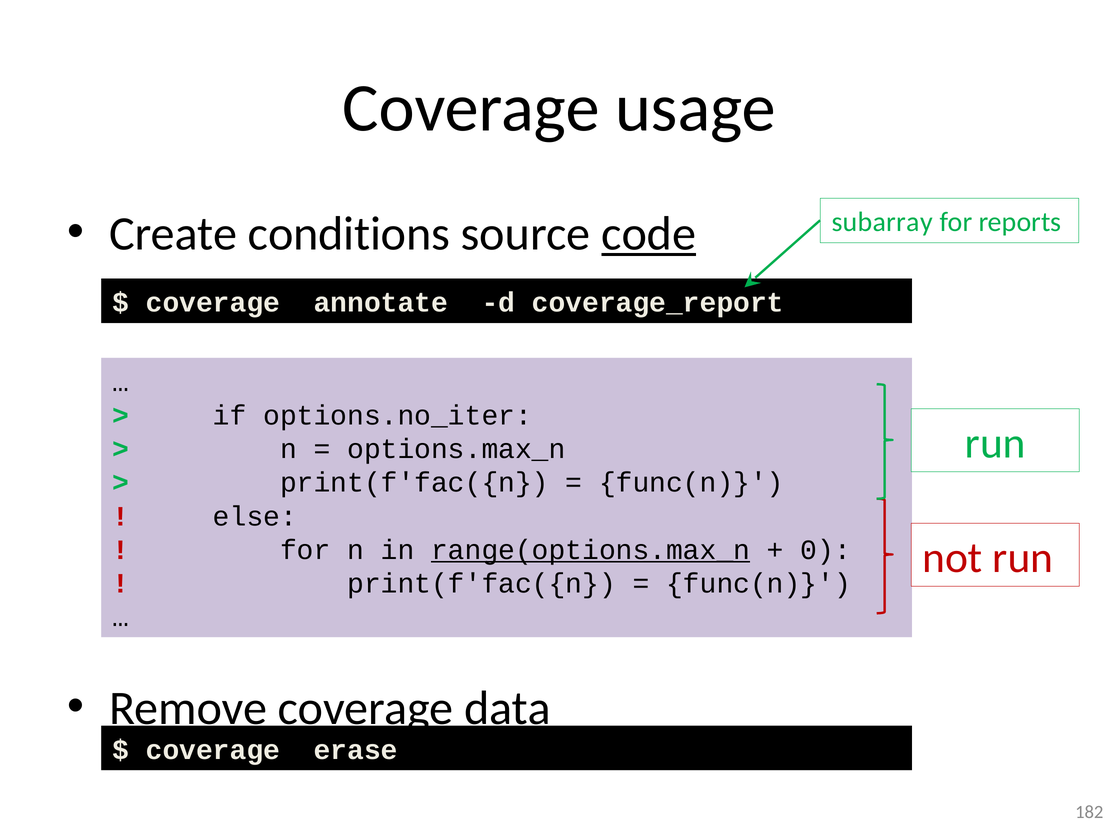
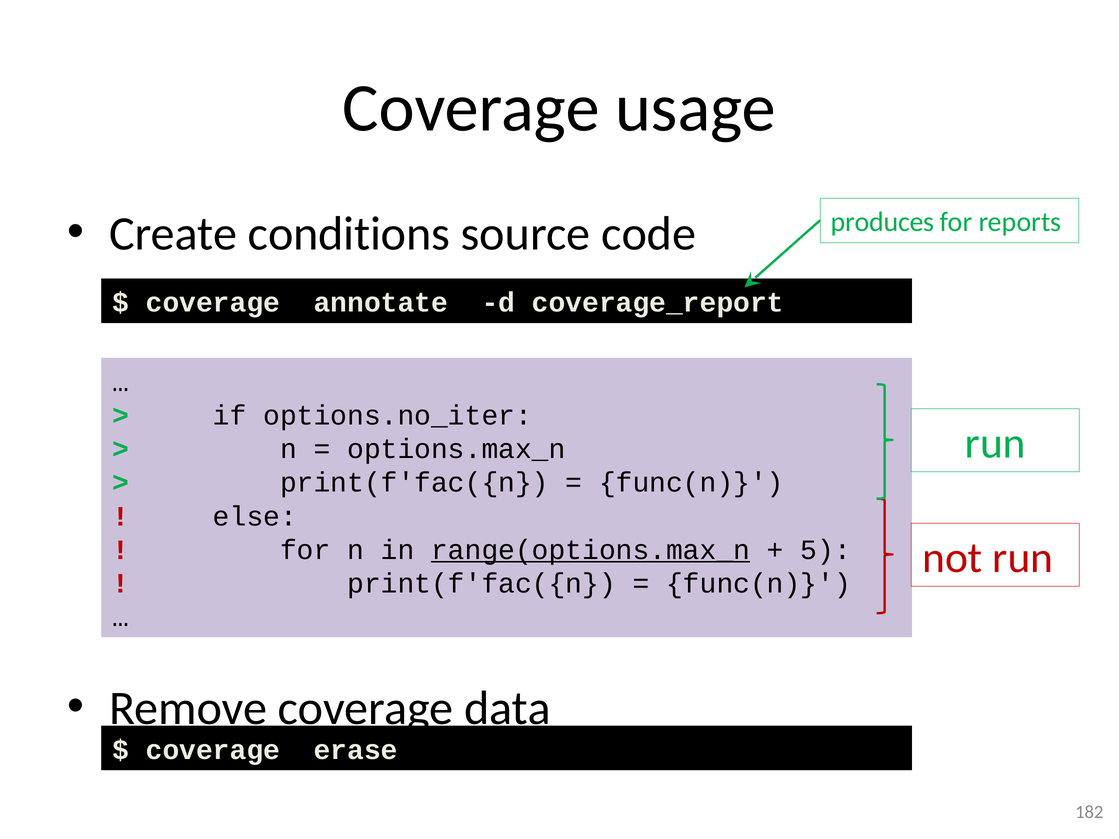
code underline: present -> none
subarray: subarray -> produces
0: 0 -> 5
